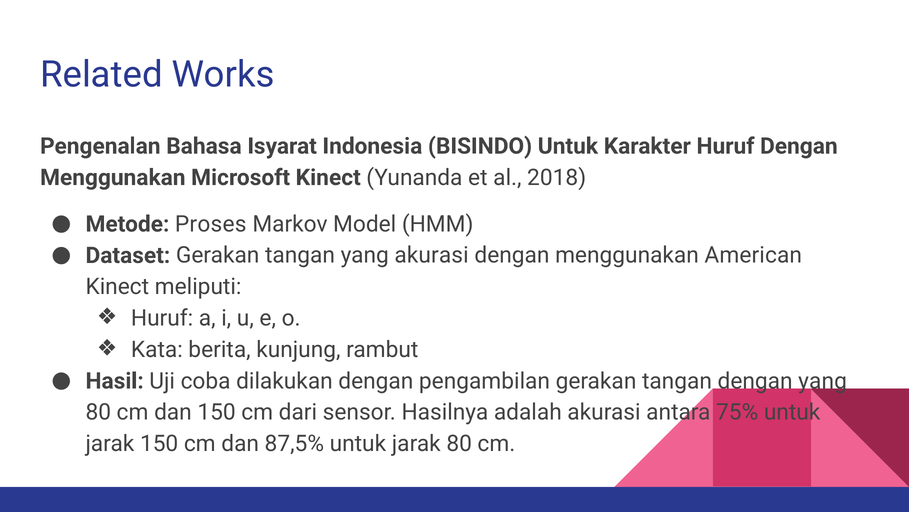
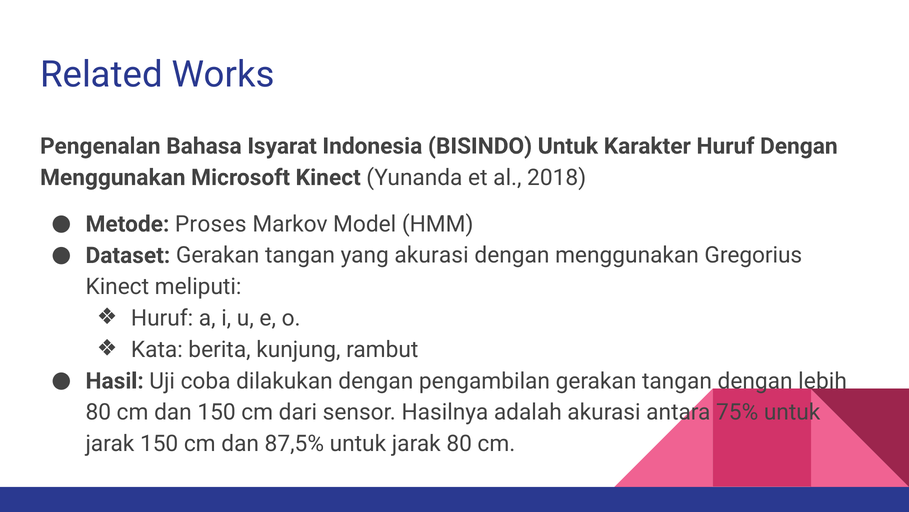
American: American -> Gregorius
dengan yang: yang -> lebih
